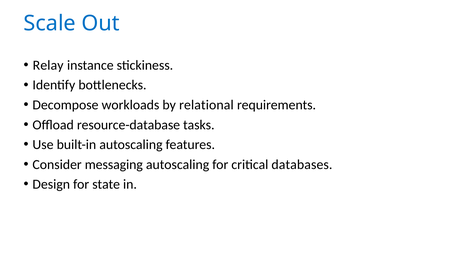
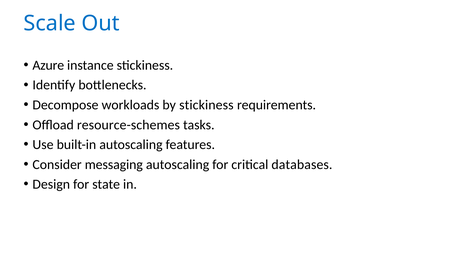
Relay: Relay -> Azure
by relational: relational -> stickiness
resource-database: resource-database -> resource-schemes
